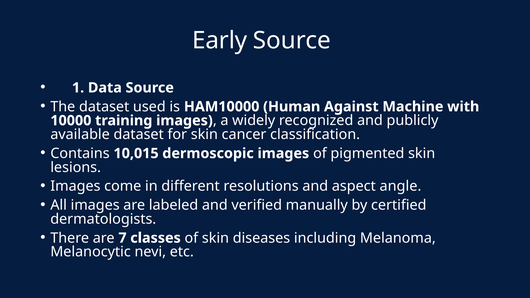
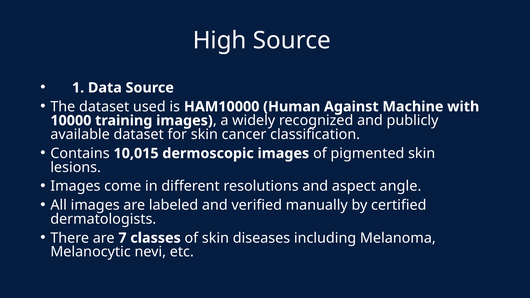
Early: Early -> High
